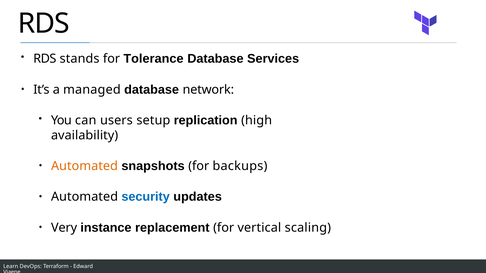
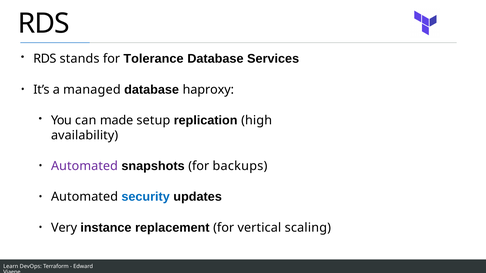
network: network -> haproxy
users: users -> made
Automated at (84, 166) colour: orange -> purple
